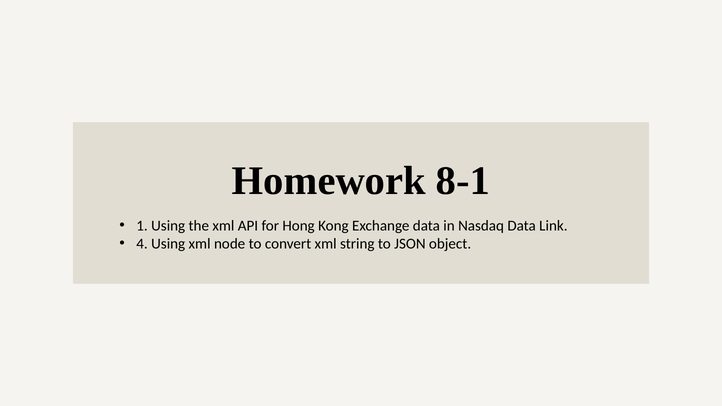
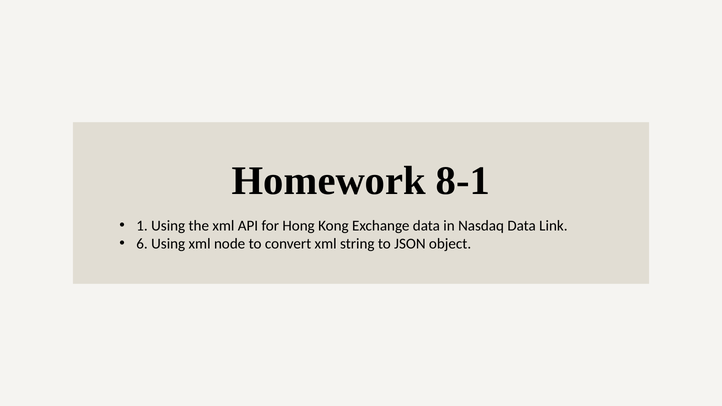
4: 4 -> 6
